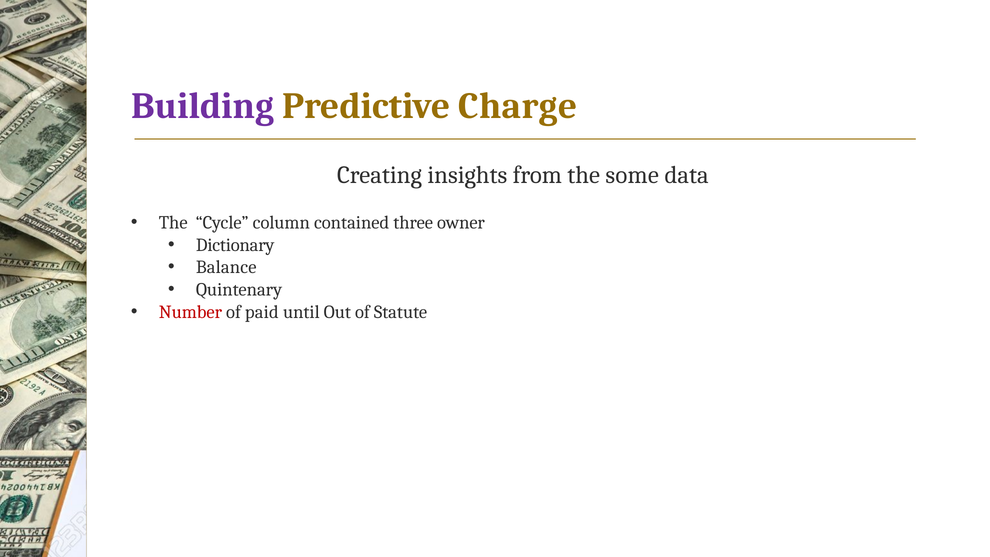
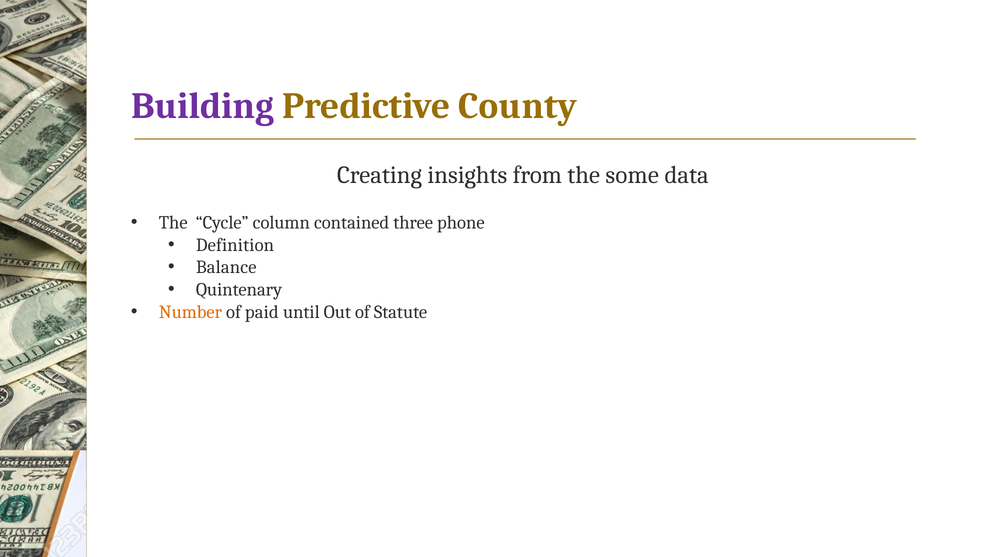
Charge: Charge -> County
owner: owner -> phone
Dictionary: Dictionary -> Definition
Number colour: red -> orange
